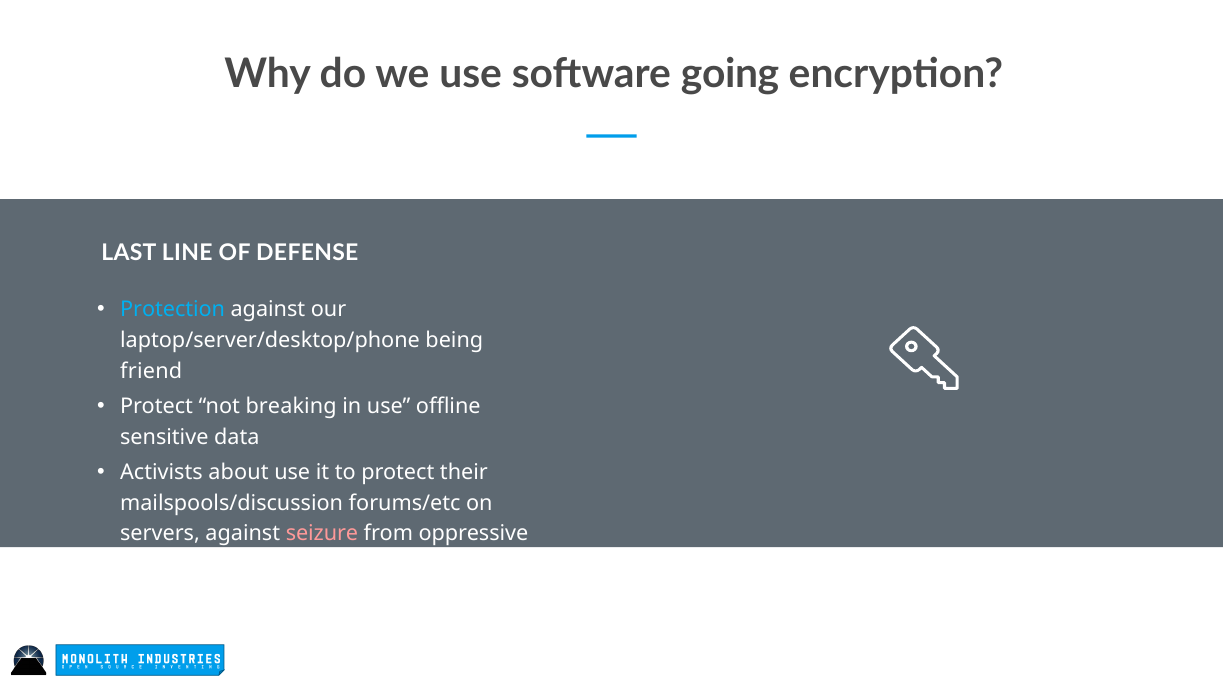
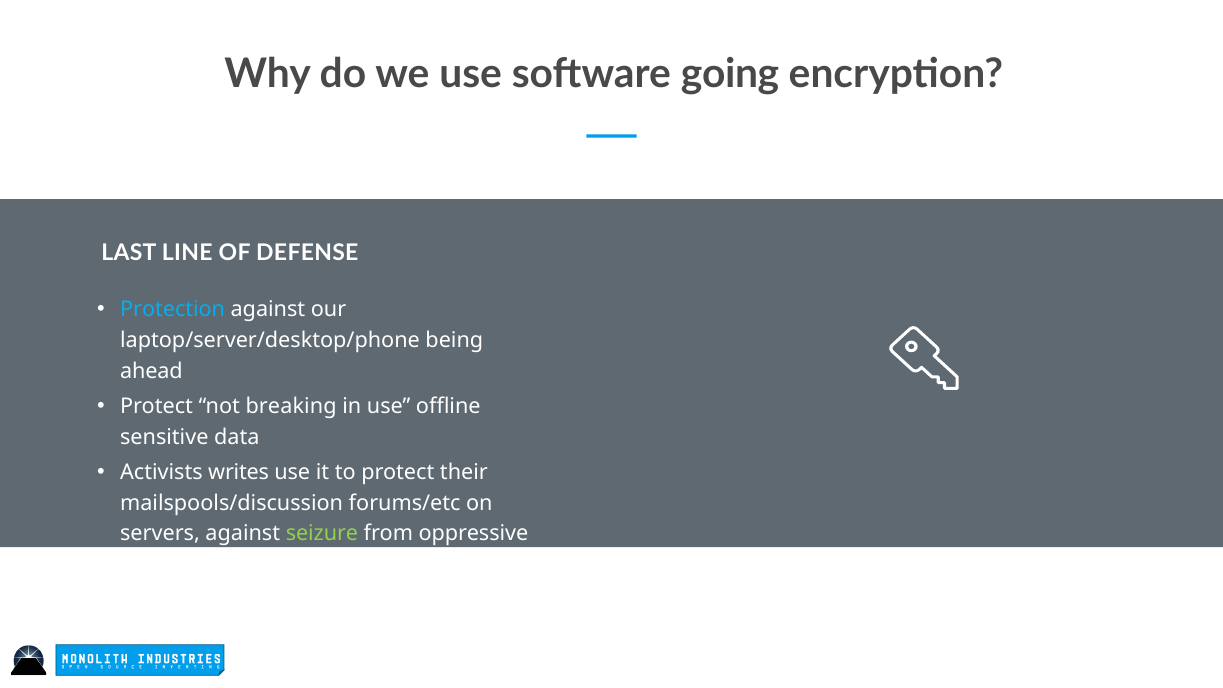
friend: friend -> ahead
about: about -> writes
seizure colour: pink -> light green
